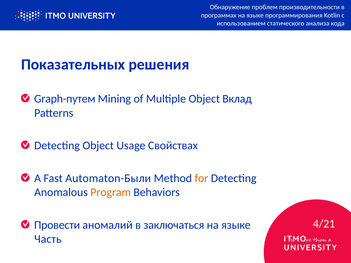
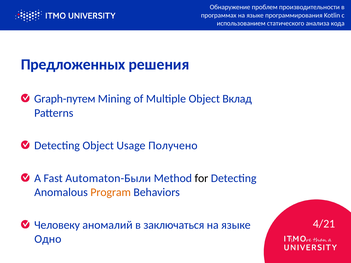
Показательных: Показательных -> Предложенных
Свойствах: Свойствах -> Получено
for colour: orange -> black
Провести: Провести -> Человеку
Часть: Часть -> Одно
